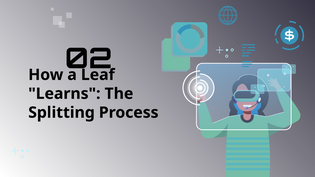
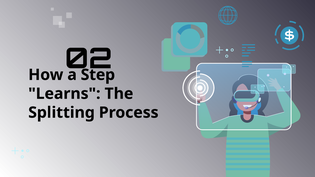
Leaf: Leaf -> Step
